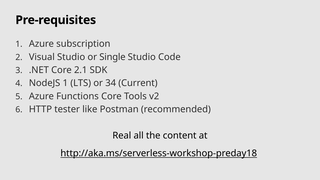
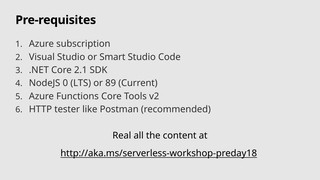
Single: Single -> Smart
NodeJS 1: 1 -> 0
34: 34 -> 89
